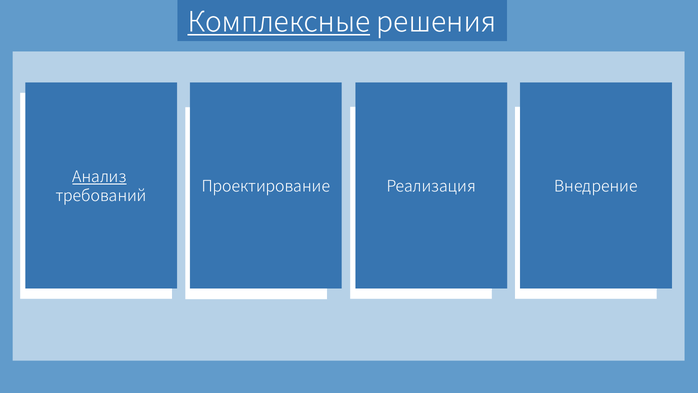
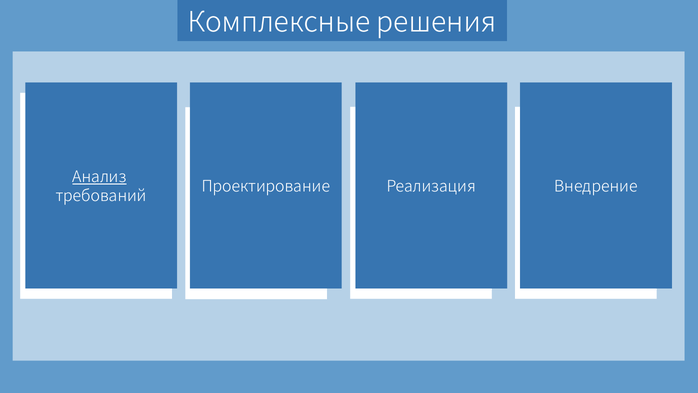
Комплексные underline: present -> none
